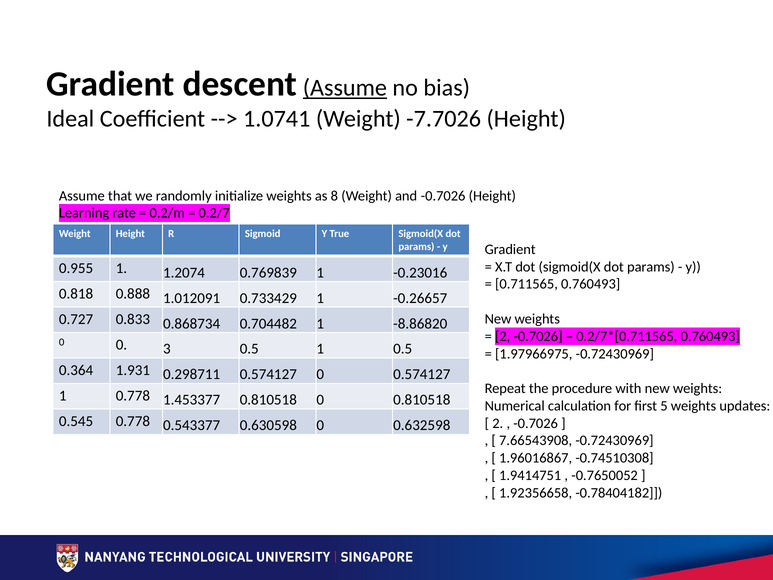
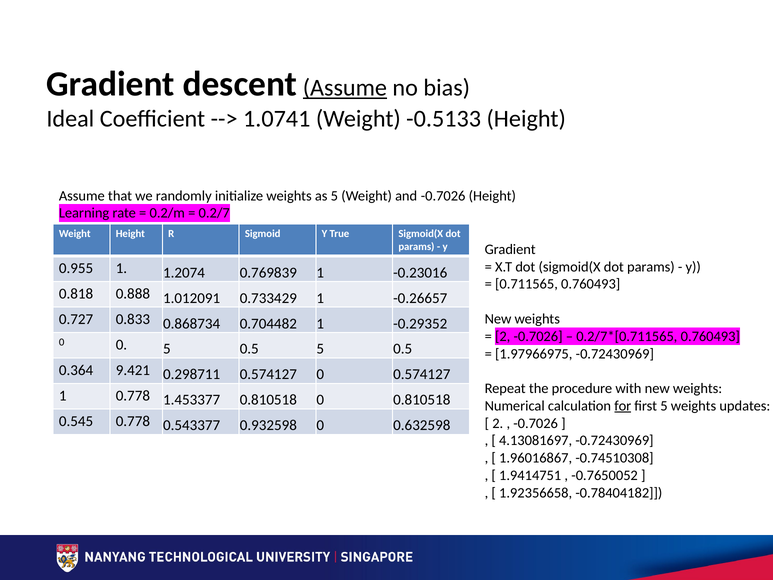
-7.7026: -7.7026 -> -0.5133
as 8: 8 -> 5
-8.86820: -8.86820 -> -0.29352
0 3: 3 -> 5
0.5 1: 1 -> 5
1.931: 1.931 -> 9.421
for underline: none -> present
0.630598: 0.630598 -> 0.932598
7.66543908: 7.66543908 -> 4.13081697
